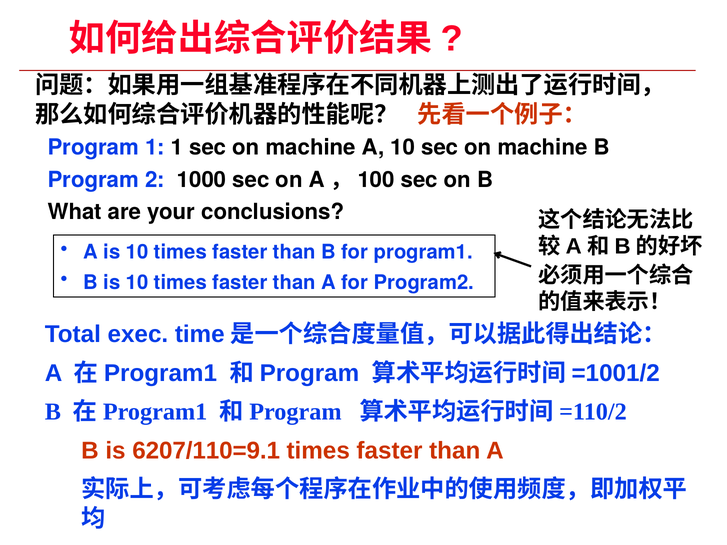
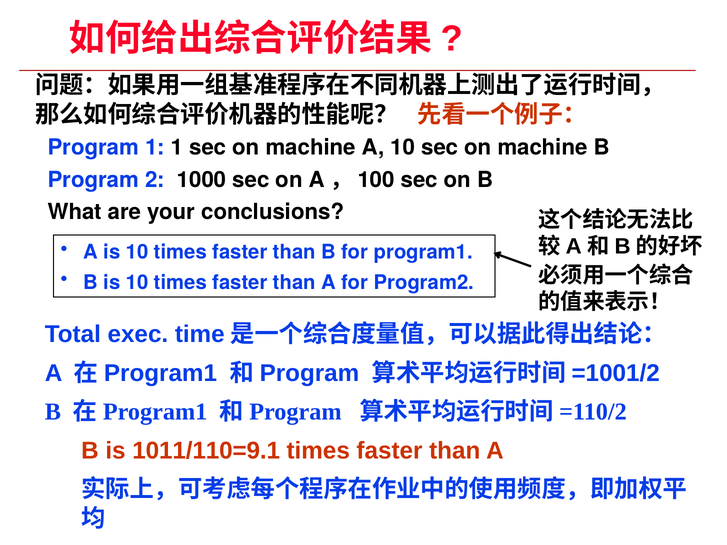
6207/110=9.1: 6207/110=9.1 -> 1011/110=9.1
